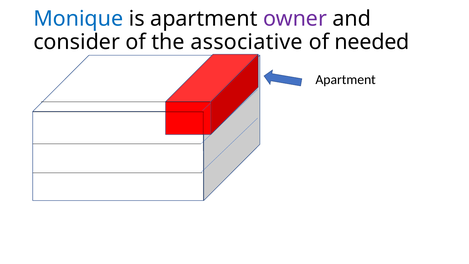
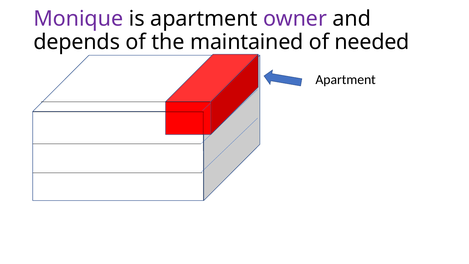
Monique colour: blue -> purple
consider: consider -> depends
associative: associative -> maintained
